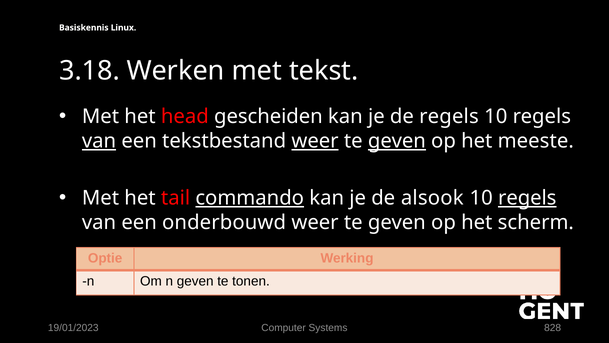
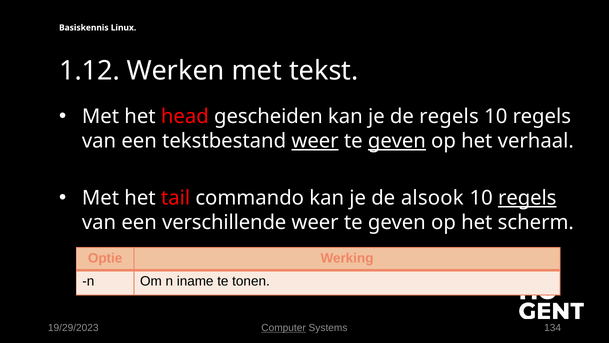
3.18: 3.18 -> 1.12
van at (99, 141) underline: present -> none
meeste: meeste -> verhaal
commando underline: present -> none
onderbouwd: onderbouwd -> verschillende
n geven: geven -> iname
19/01/2023: 19/01/2023 -> 19/29/2023
Computer underline: none -> present
828: 828 -> 134
